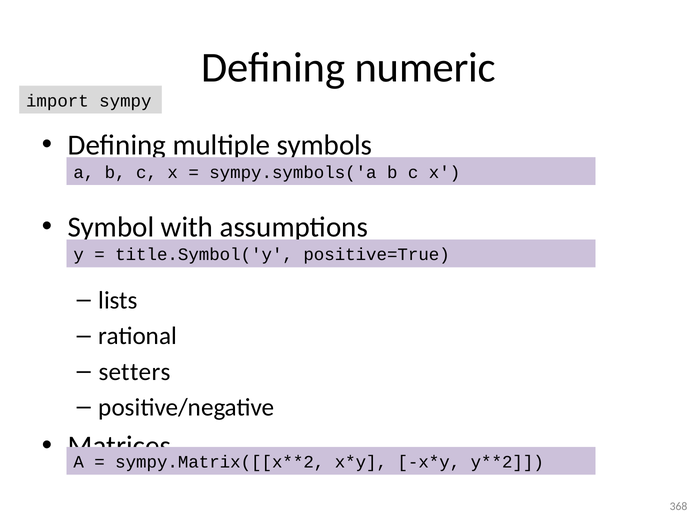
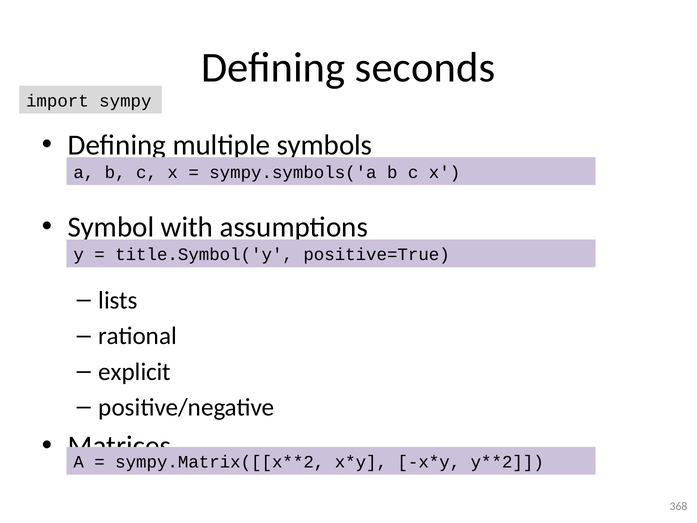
numeric: numeric -> seconds
setters: setters -> explicit
